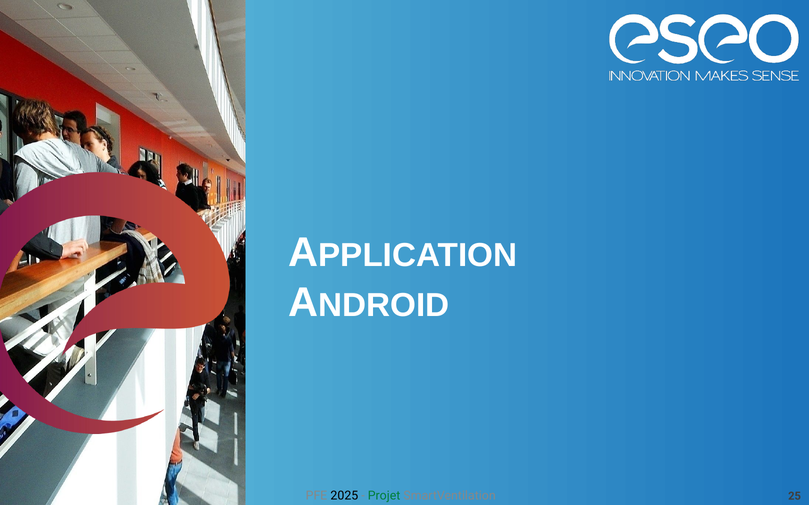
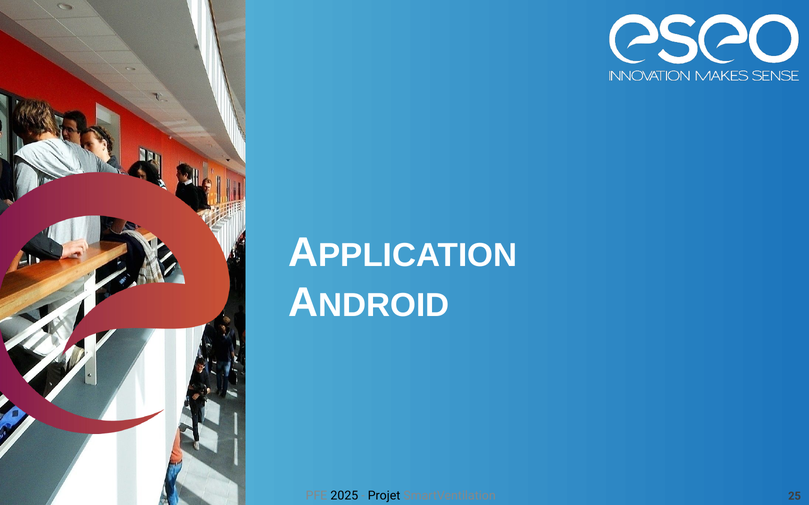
Projet colour: green -> black
